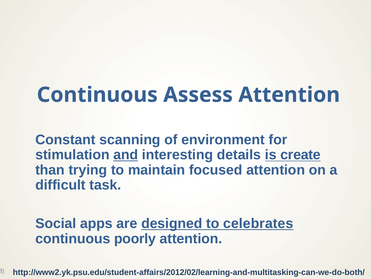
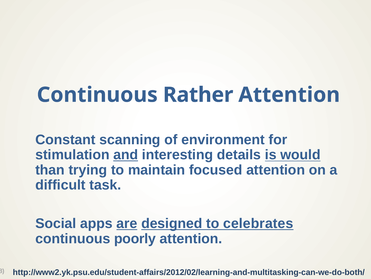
Assess: Assess -> Rather
create: create -> would
are underline: none -> present
